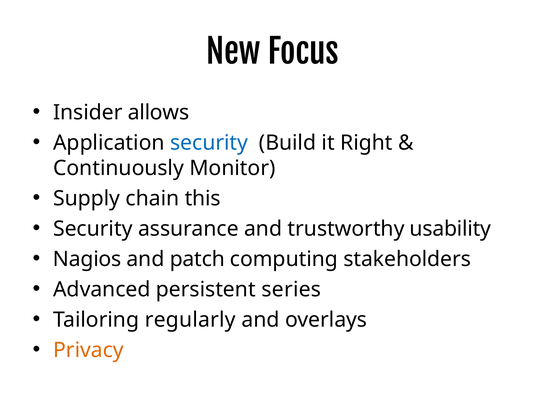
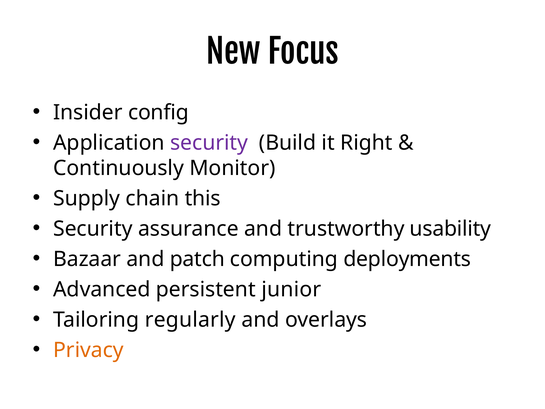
allows: allows -> config
security at (209, 143) colour: blue -> purple
Nagios: Nagios -> Bazaar
stakeholders: stakeholders -> deployments
series: series -> junior
